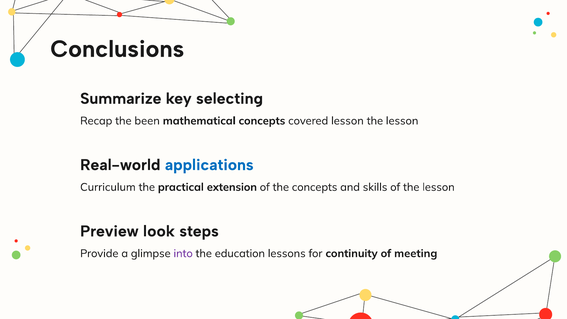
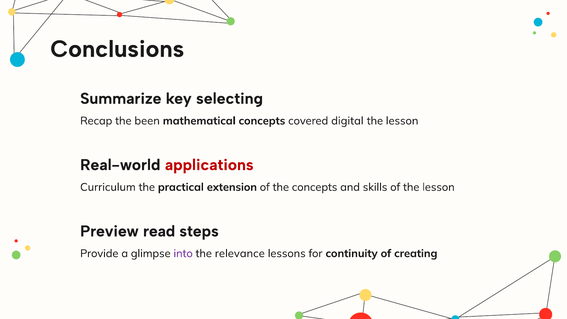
covered lesson: lesson -> digital
applications colour: blue -> red
look: look -> read
education: education -> relevance
meeting: meeting -> creating
